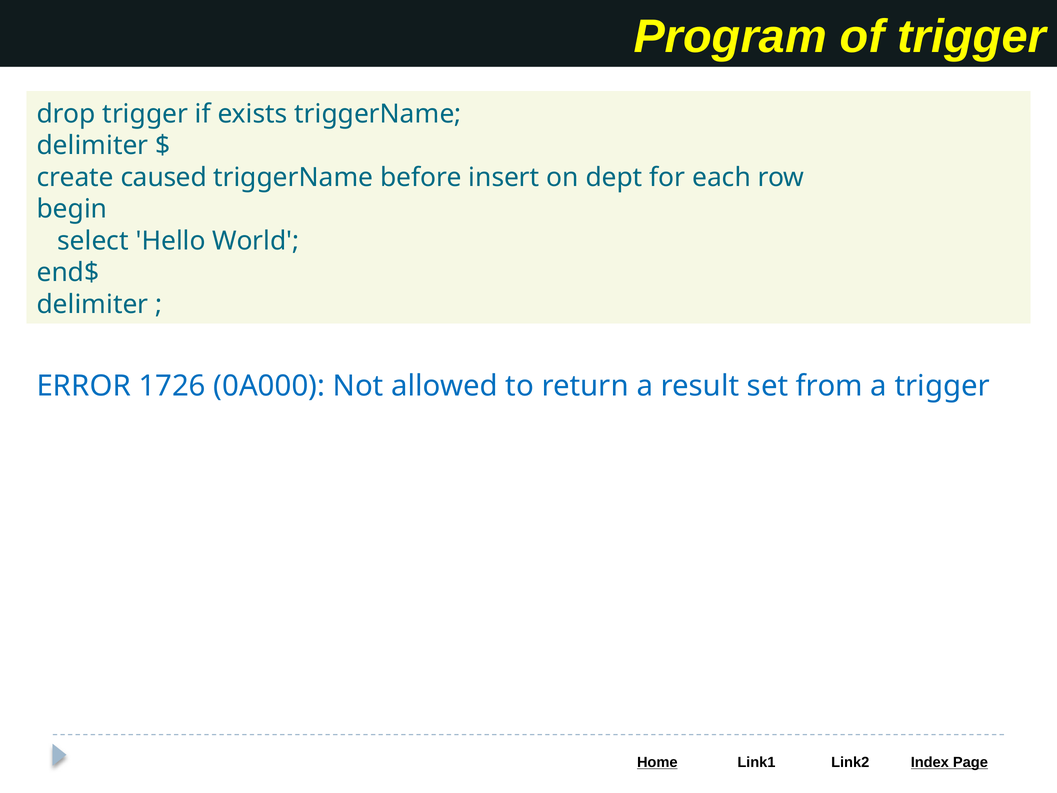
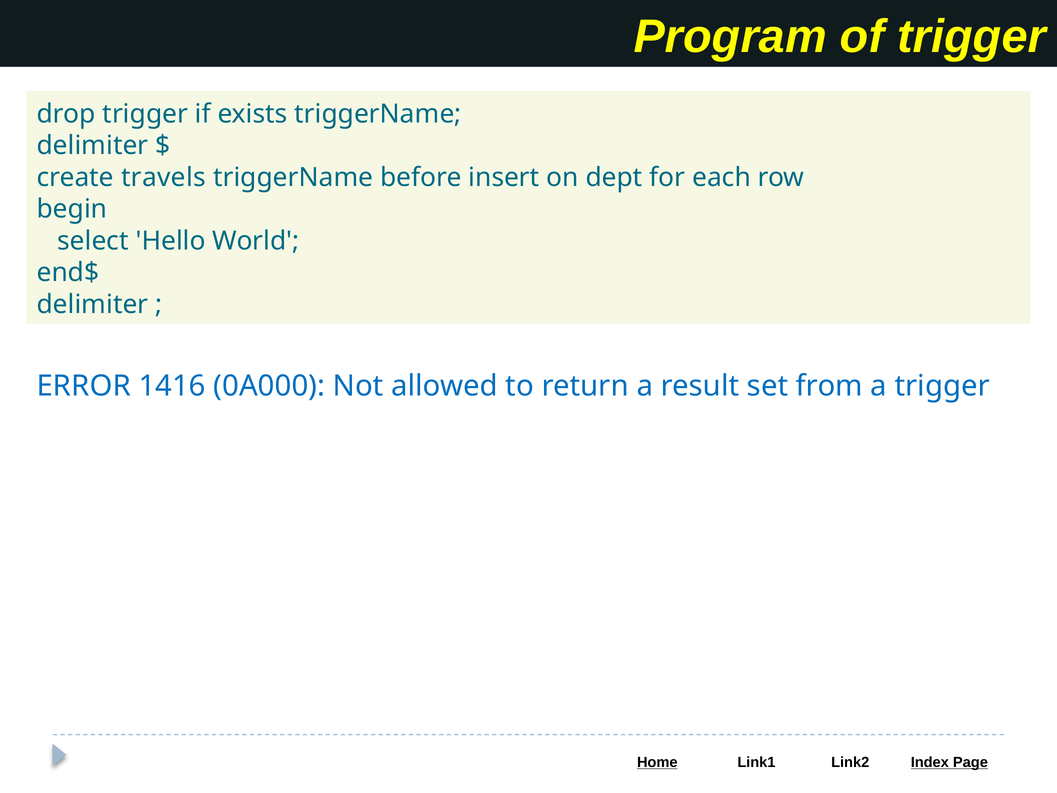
caused: caused -> travels
1726: 1726 -> 1416
